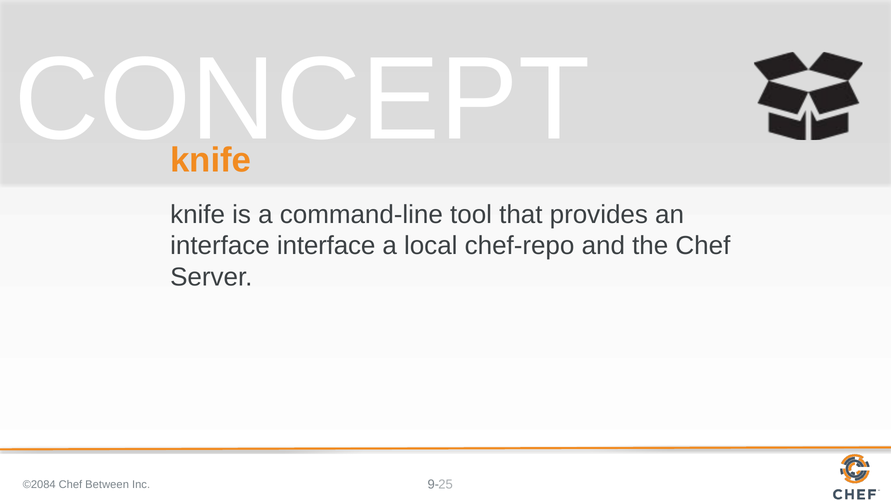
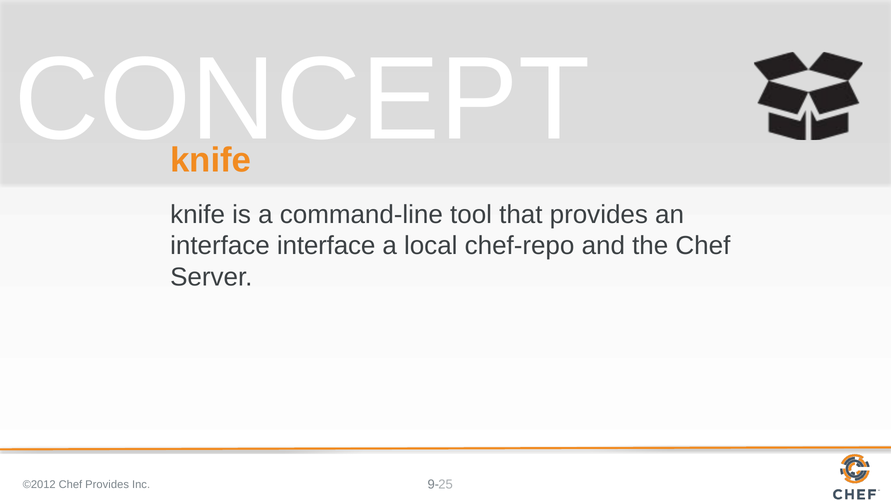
©2084: ©2084 -> ©2012
Chef Between: Between -> Provides
